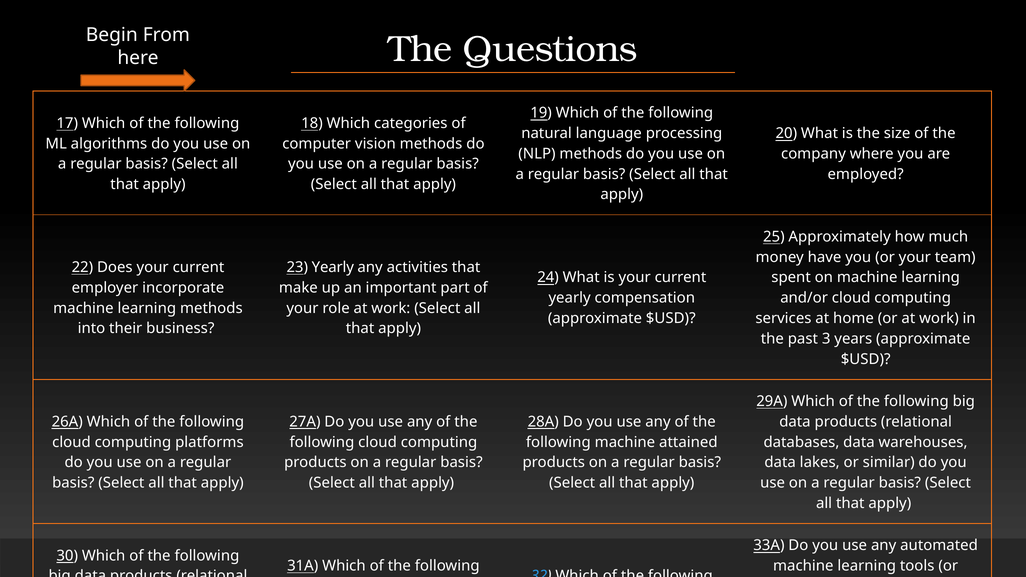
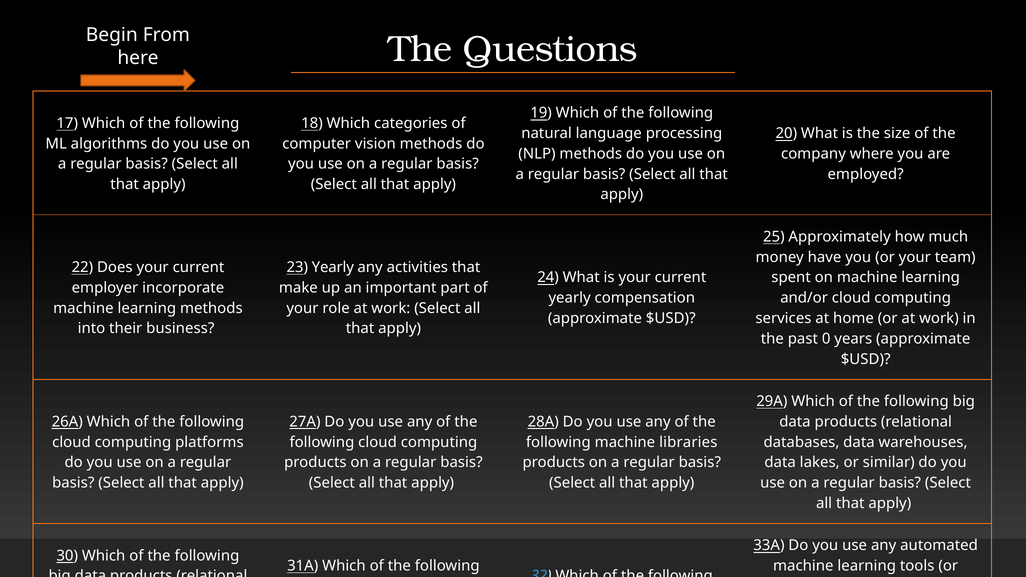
3: 3 -> 0
attained: attained -> libraries
